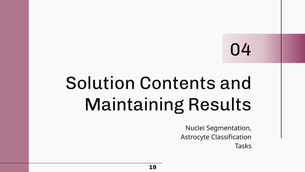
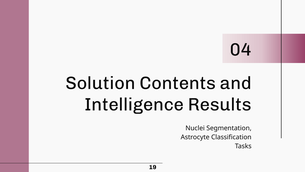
Maintaining: Maintaining -> Intelligence
